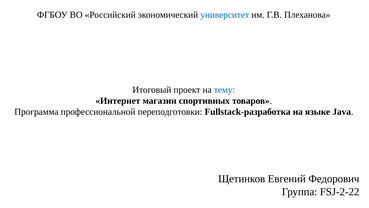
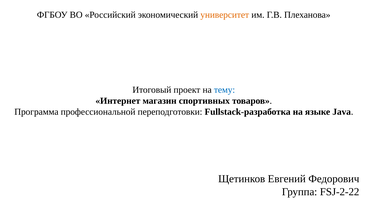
университет colour: blue -> orange
